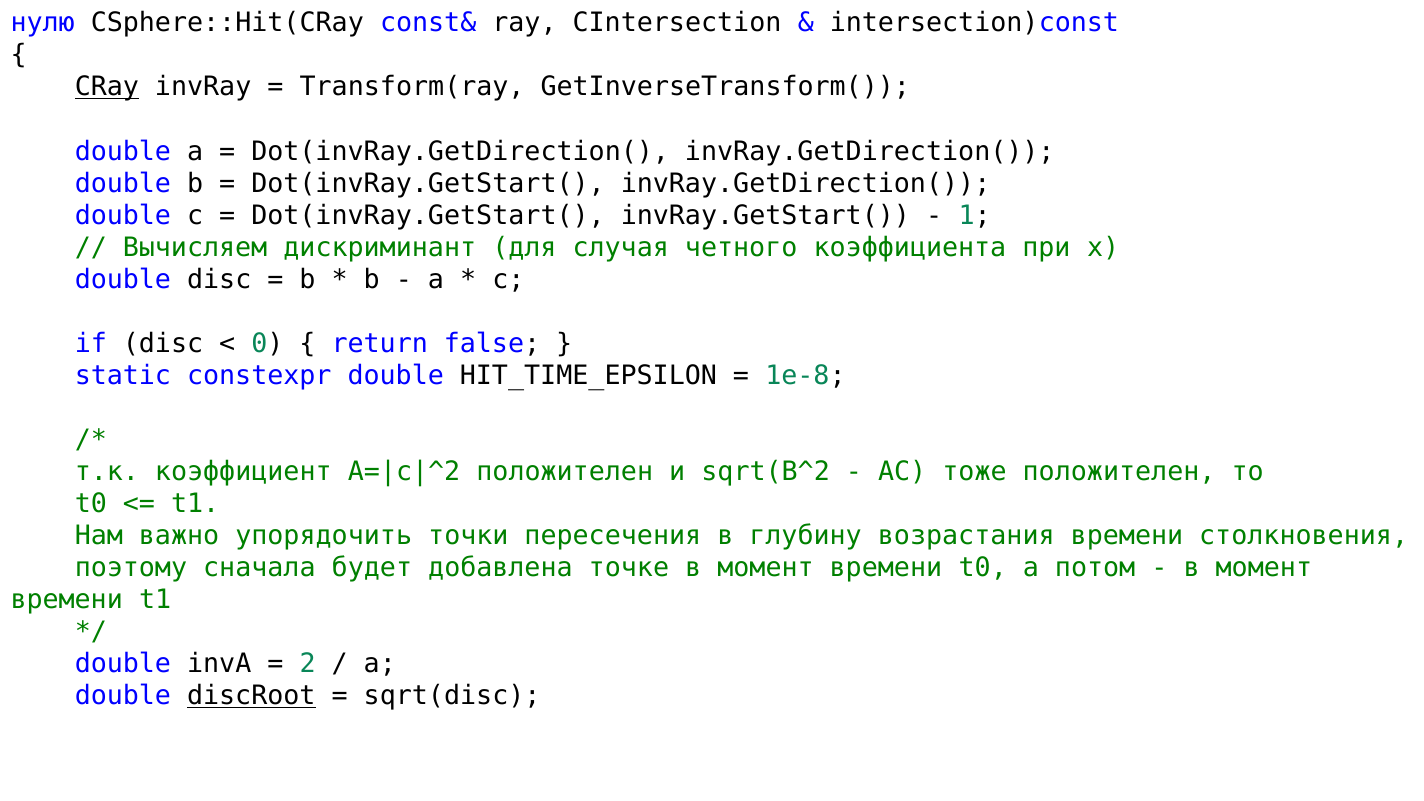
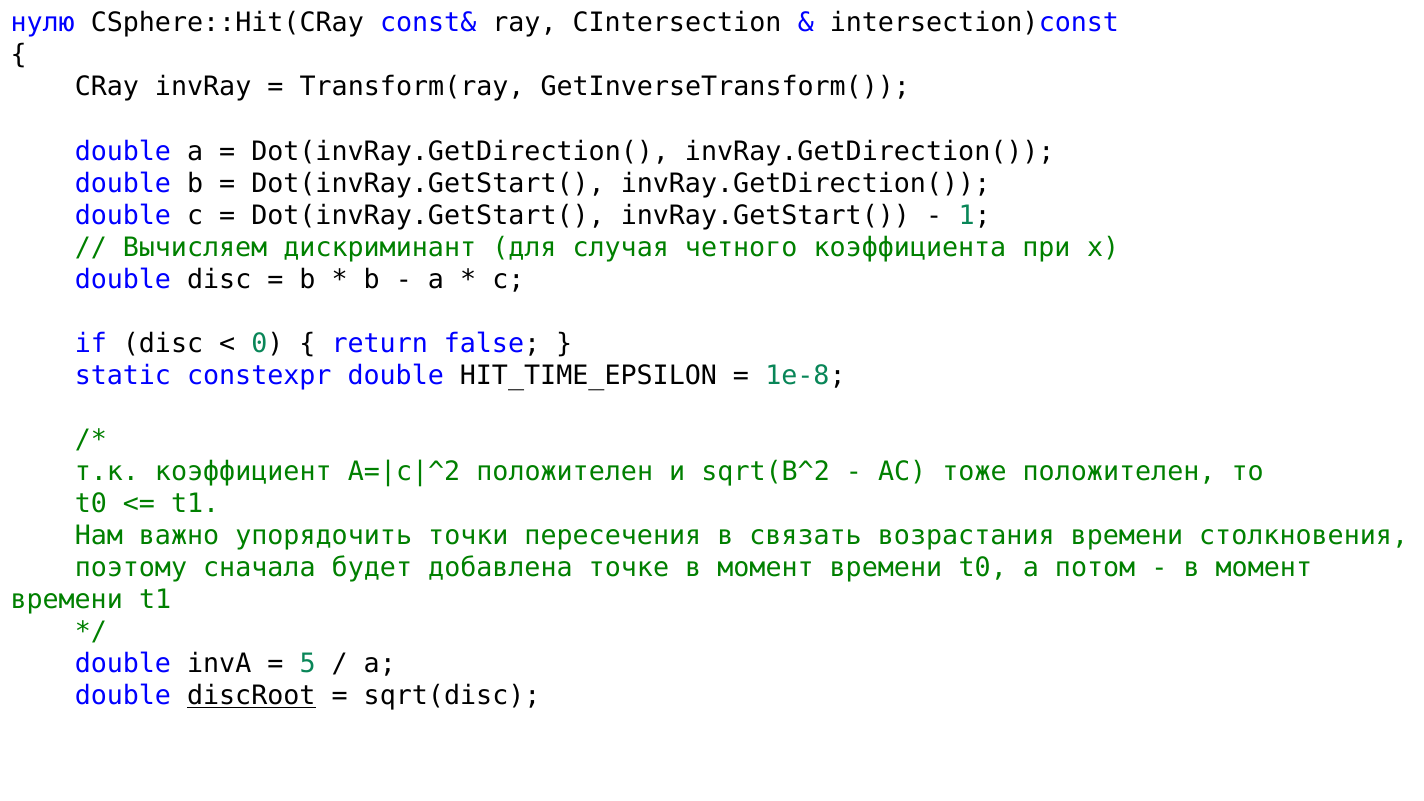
CRay underline: present -> none
глубину: глубину -> связать
2: 2 -> 5
